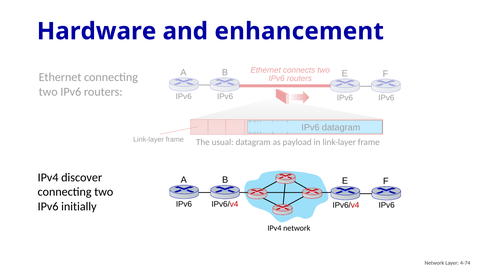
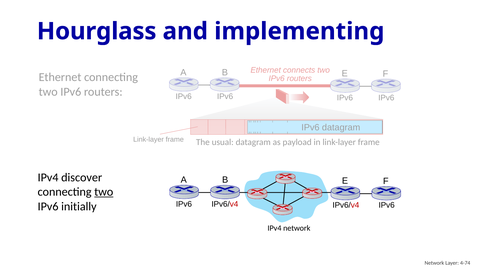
Hardware: Hardware -> Hourglass
enhancement: enhancement -> implementing
two at (104, 192) underline: none -> present
